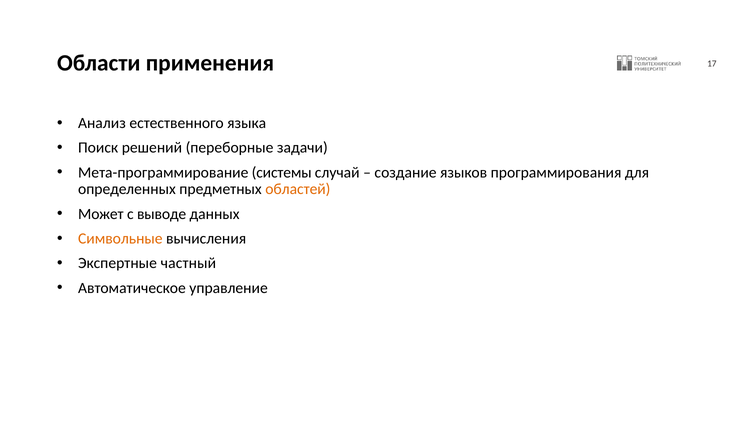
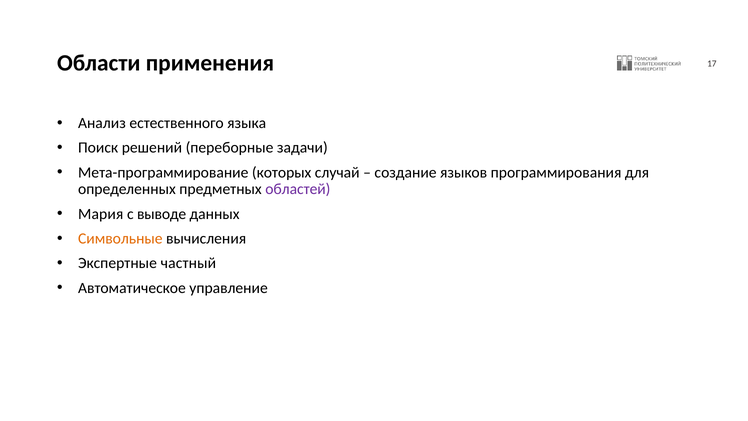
системы: системы -> которых
областей colour: orange -> purple
Может: Может -> Мария
